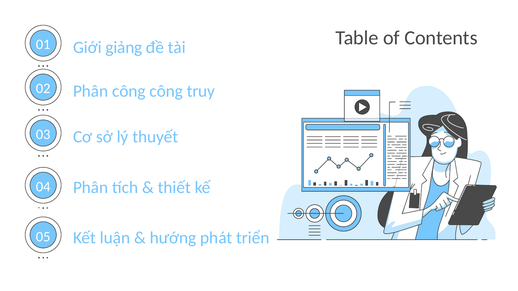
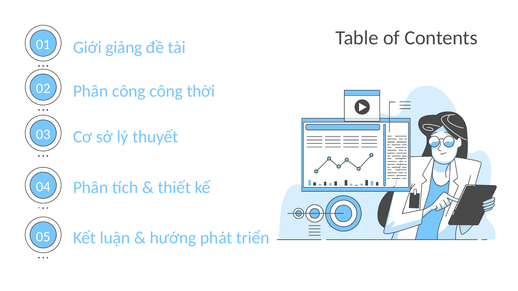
truy: truy -> thời
